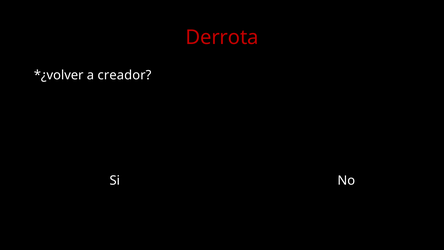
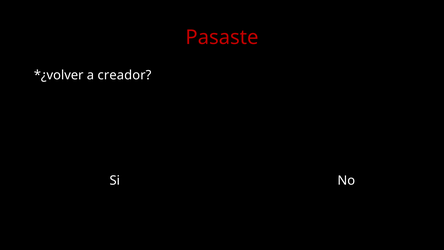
Derrota: Derrota -> Pasaste
